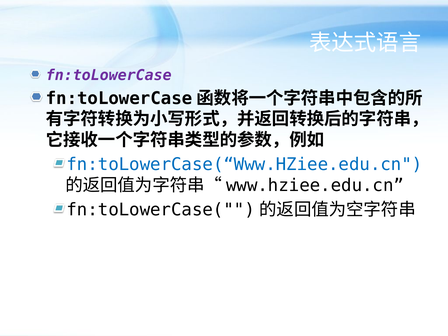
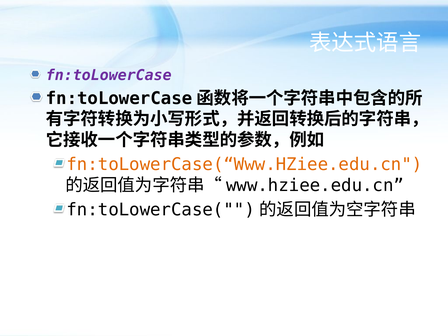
fn:toLowerCase(“Www.HZiee.edu.cn colour: blue -> orange
